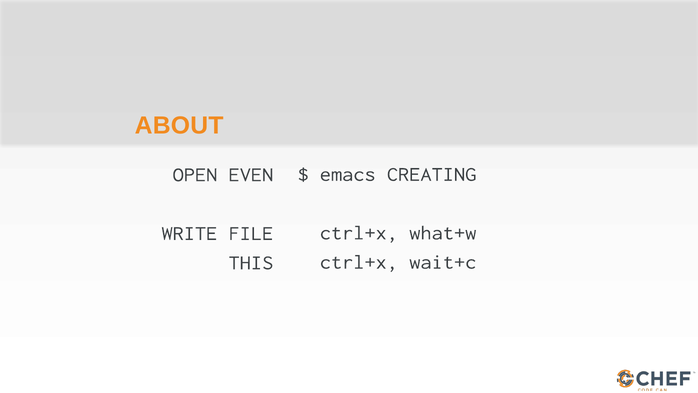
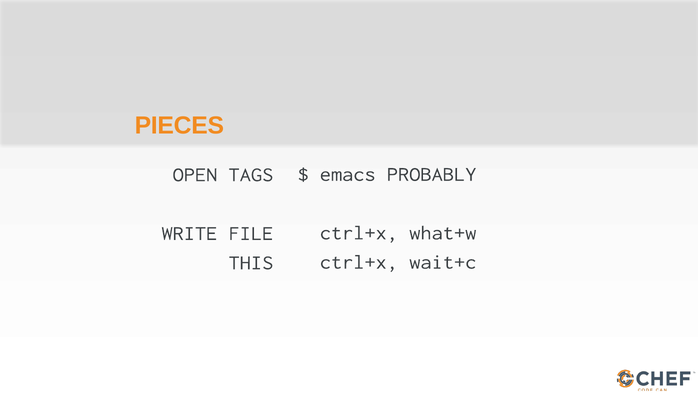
ABOUT: ABOUT -> PIECES
CREATING: CREATING -> PROBABLY
EVEN: EVEN -> TAGS
